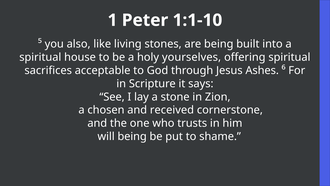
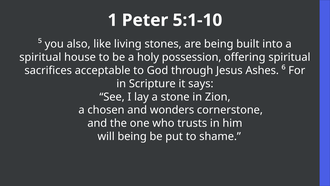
1:1-10: 1:1-10 -> 5:1-10
yourselves: yourselves -> possession
received: received -> wonders
